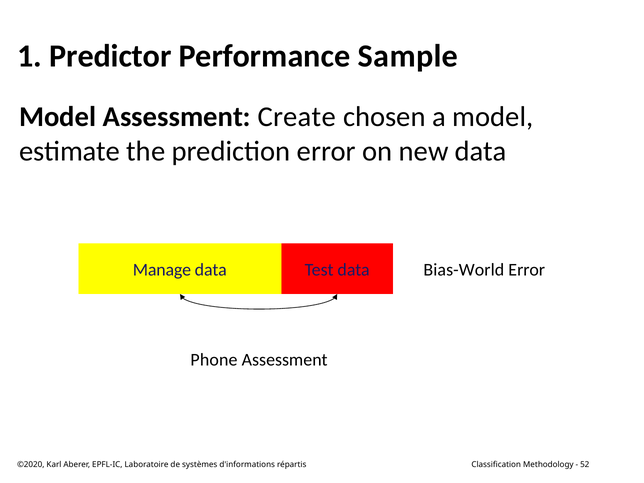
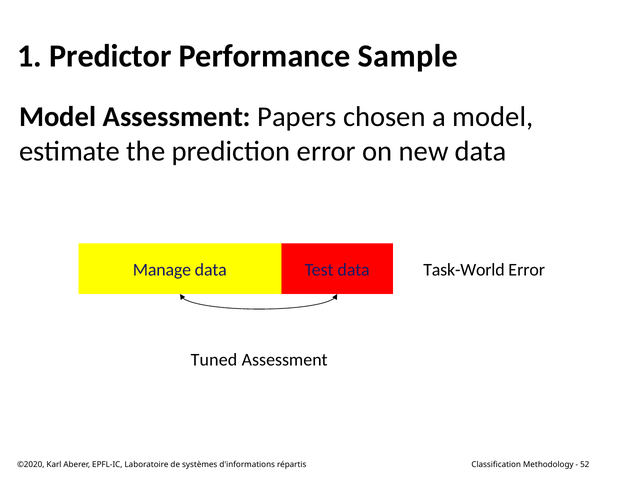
Create: Create -> Papers
Bias-World: Bias-World -> Task-World
Phone: Phone -> Tuned
